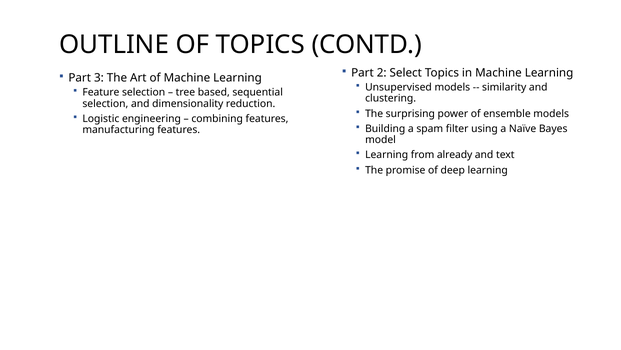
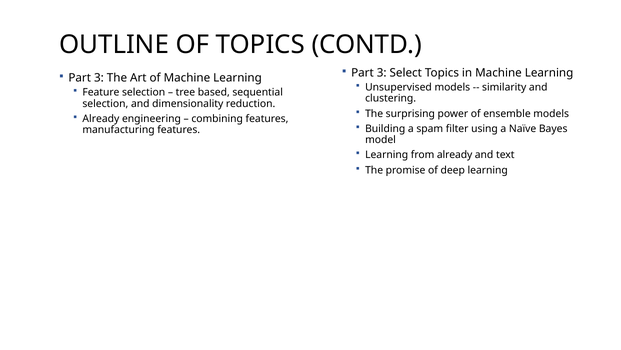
2 at (382, 73): 2 -> 3
Logistic at (101, 118): Logistic -> Already
